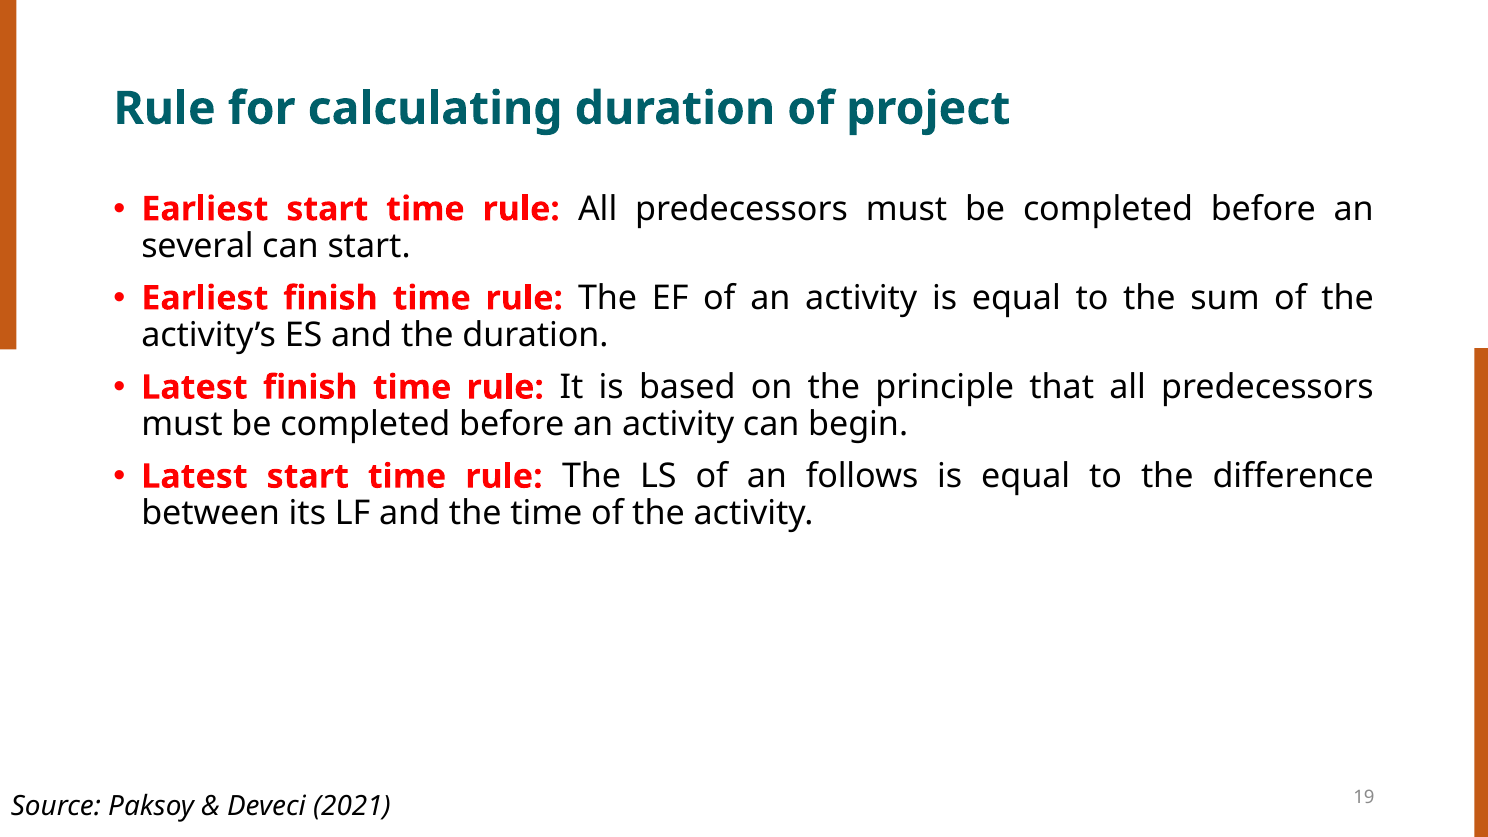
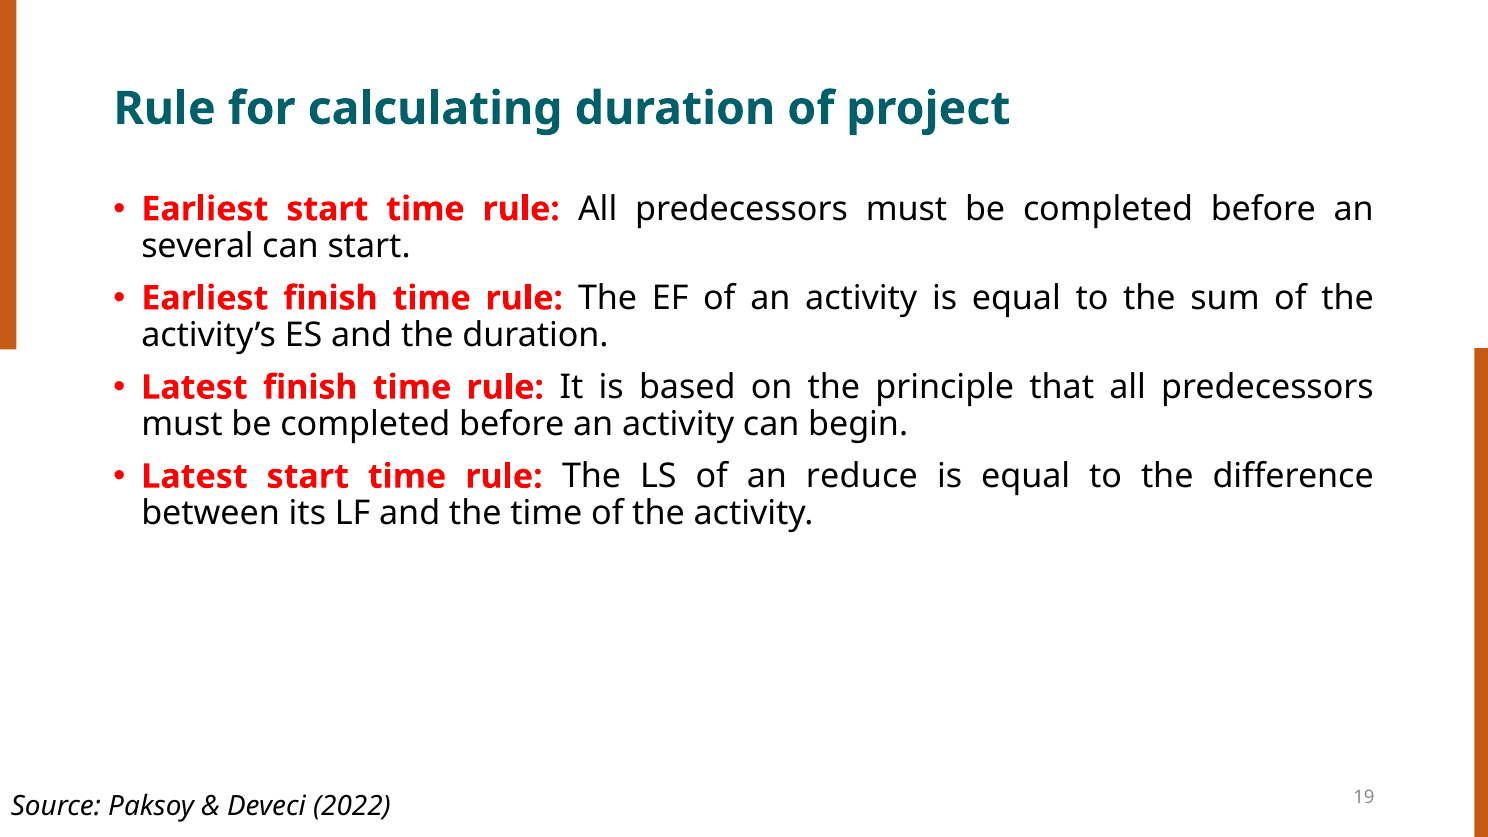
follows: follows -> reduce
2021: 2021 -> 2022
